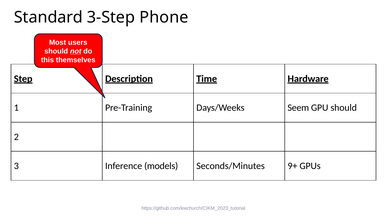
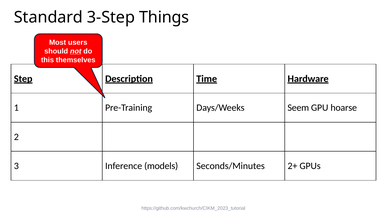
Phone: Phone -> Things
GPU should: should -> hoarse
9+: 9+ -> 2+
